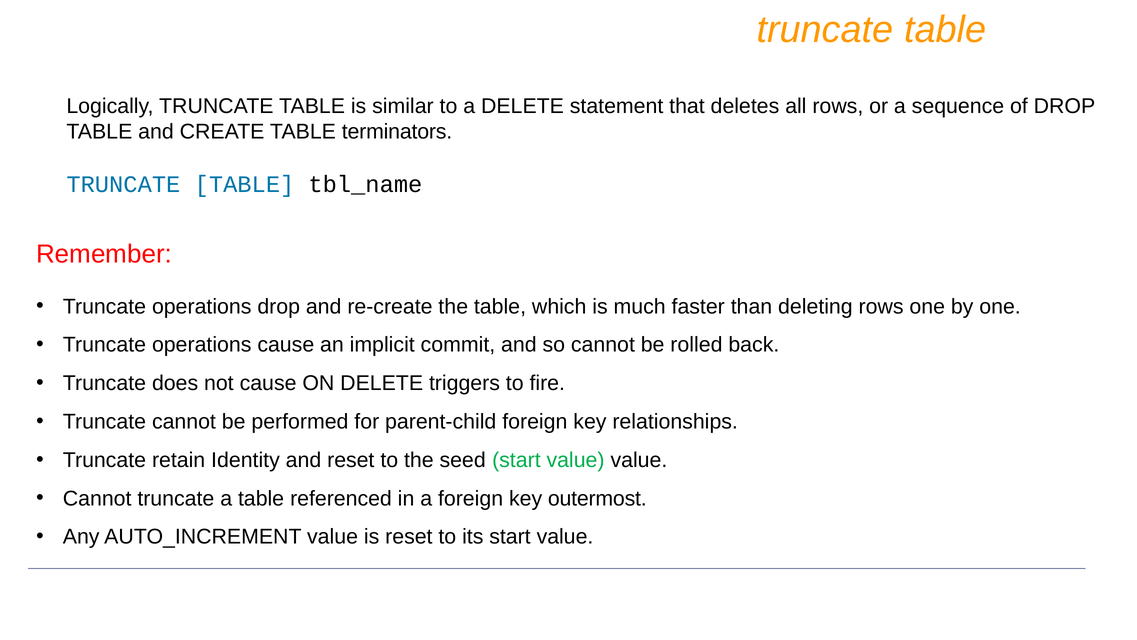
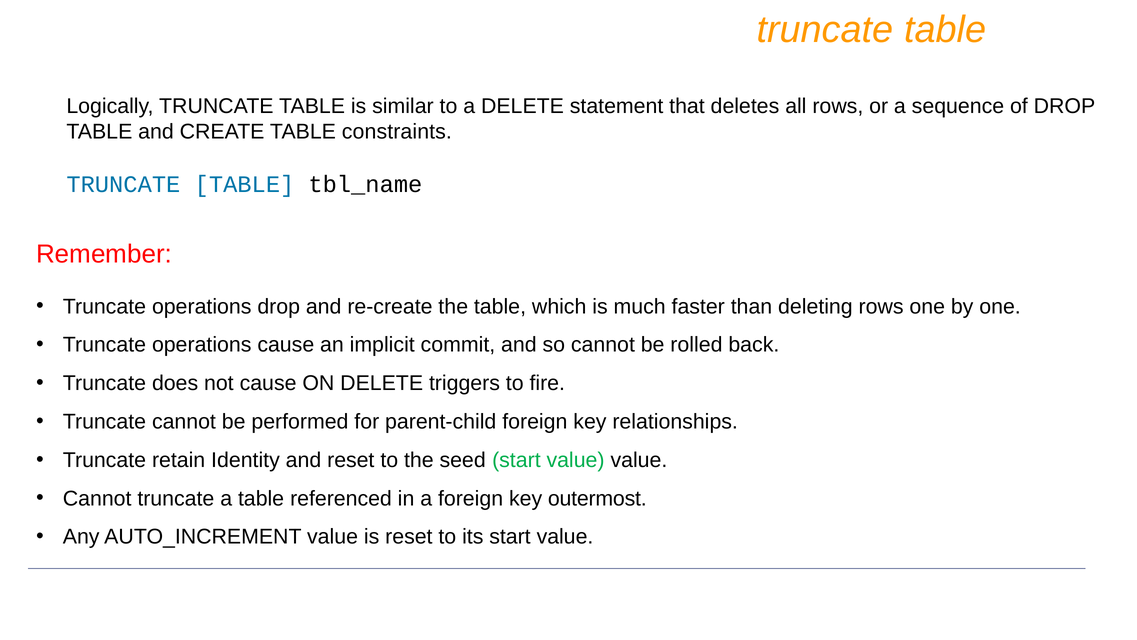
terminators: terminators -> constraints
